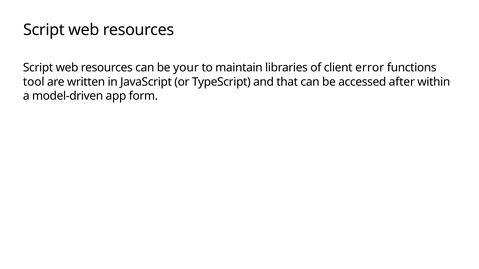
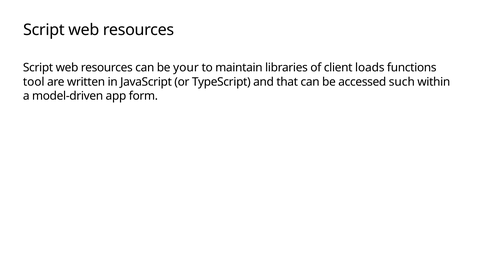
error: error -> loads
after: after -> such
